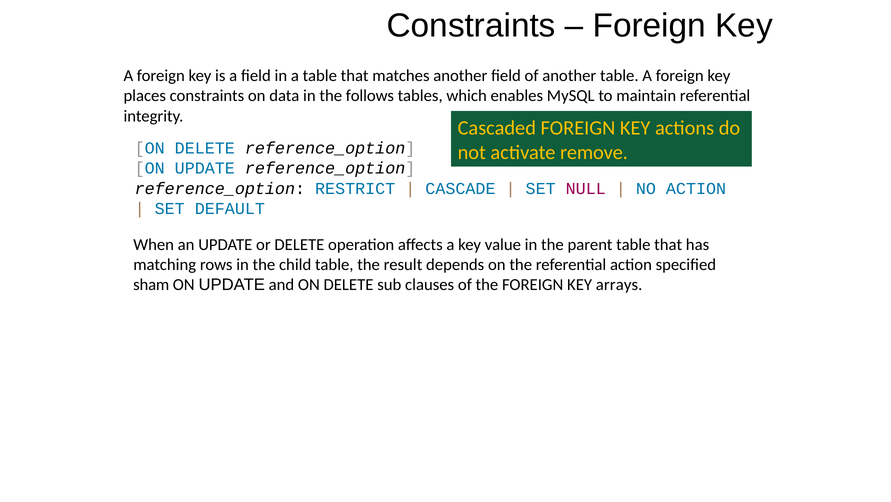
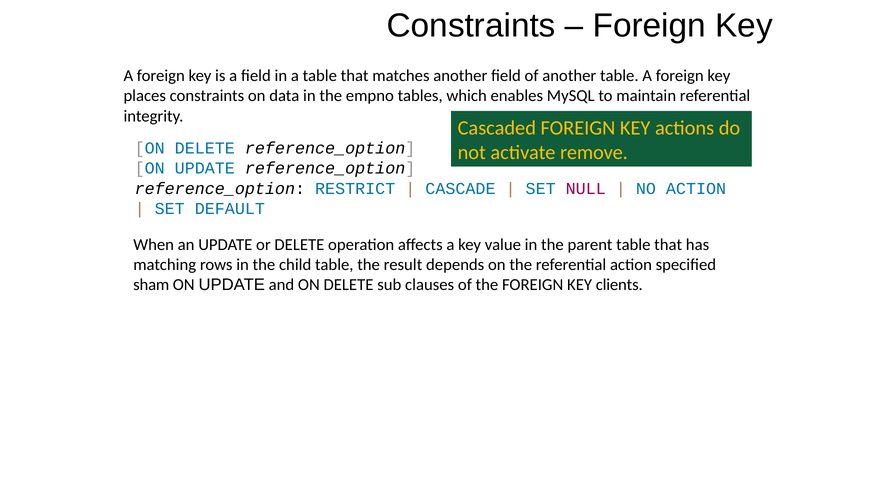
follows: follows -> empno
arrays: arrays -> clients
